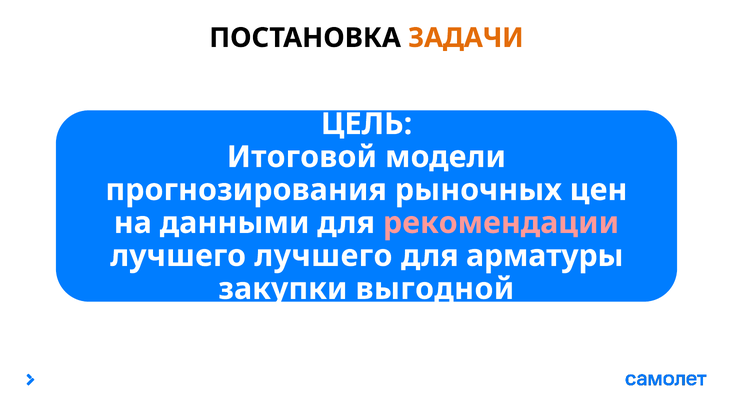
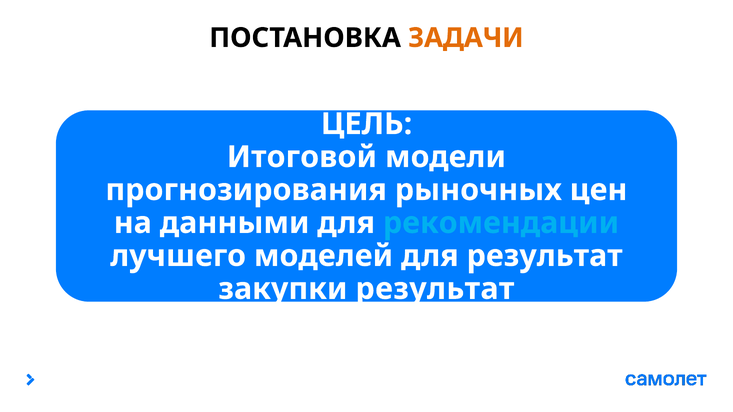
рекомендации colour: pink -> light blue
лучшего лучшего: лучшего -> моделей
для арматуры: арматуры -> результат
закупки выгодной: выгодной -> результат
